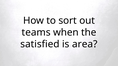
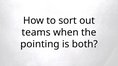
satisfied: satisfied -> pointing
area: area -> both
